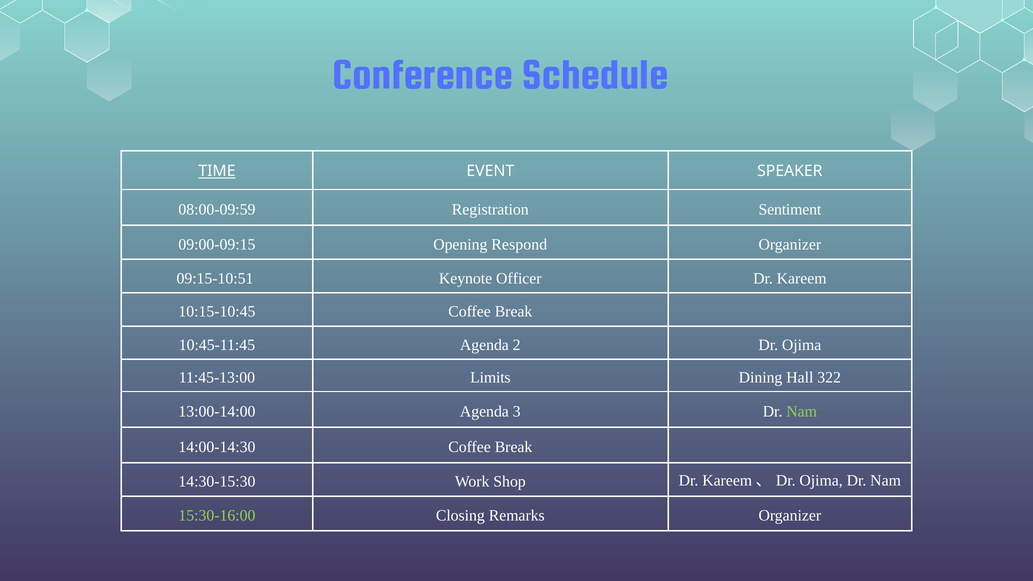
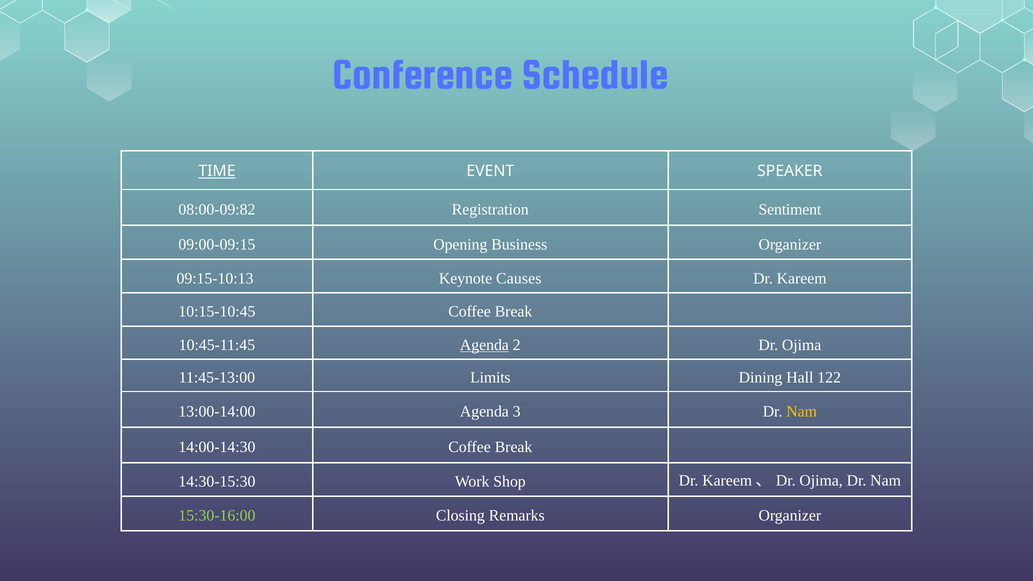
08:00-09:59: 08:00-09:59 -> 08:00-09:82
Respond: Respond -> Business
09:15-10:51: 09:15-10:51 -> 09:15-10:13
Officer: Officer -> Causes
Agenda at (484, 345) underline: none -> present
322: 322 -> 122
Nam at (802, 412) colour: light green -> yellow
